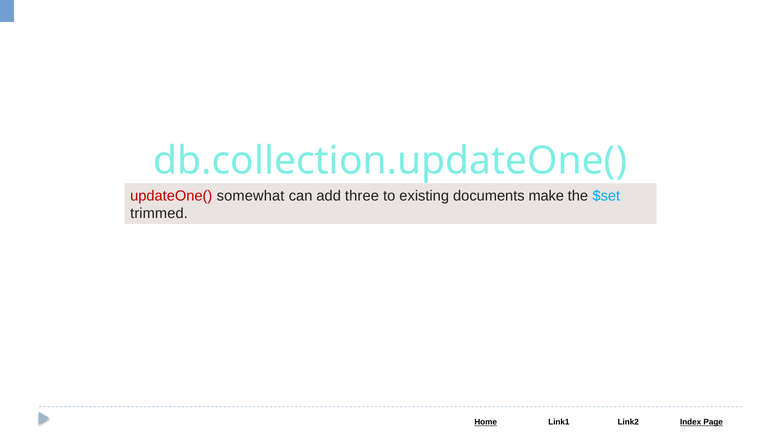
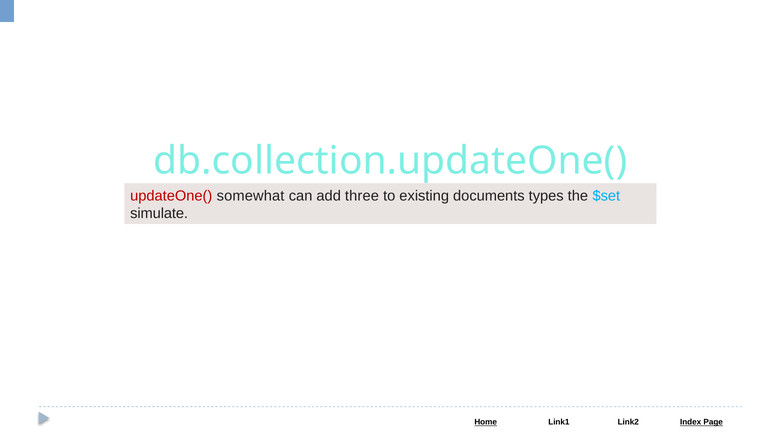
make: make -> types
trimmed: trimmed -> simulate
